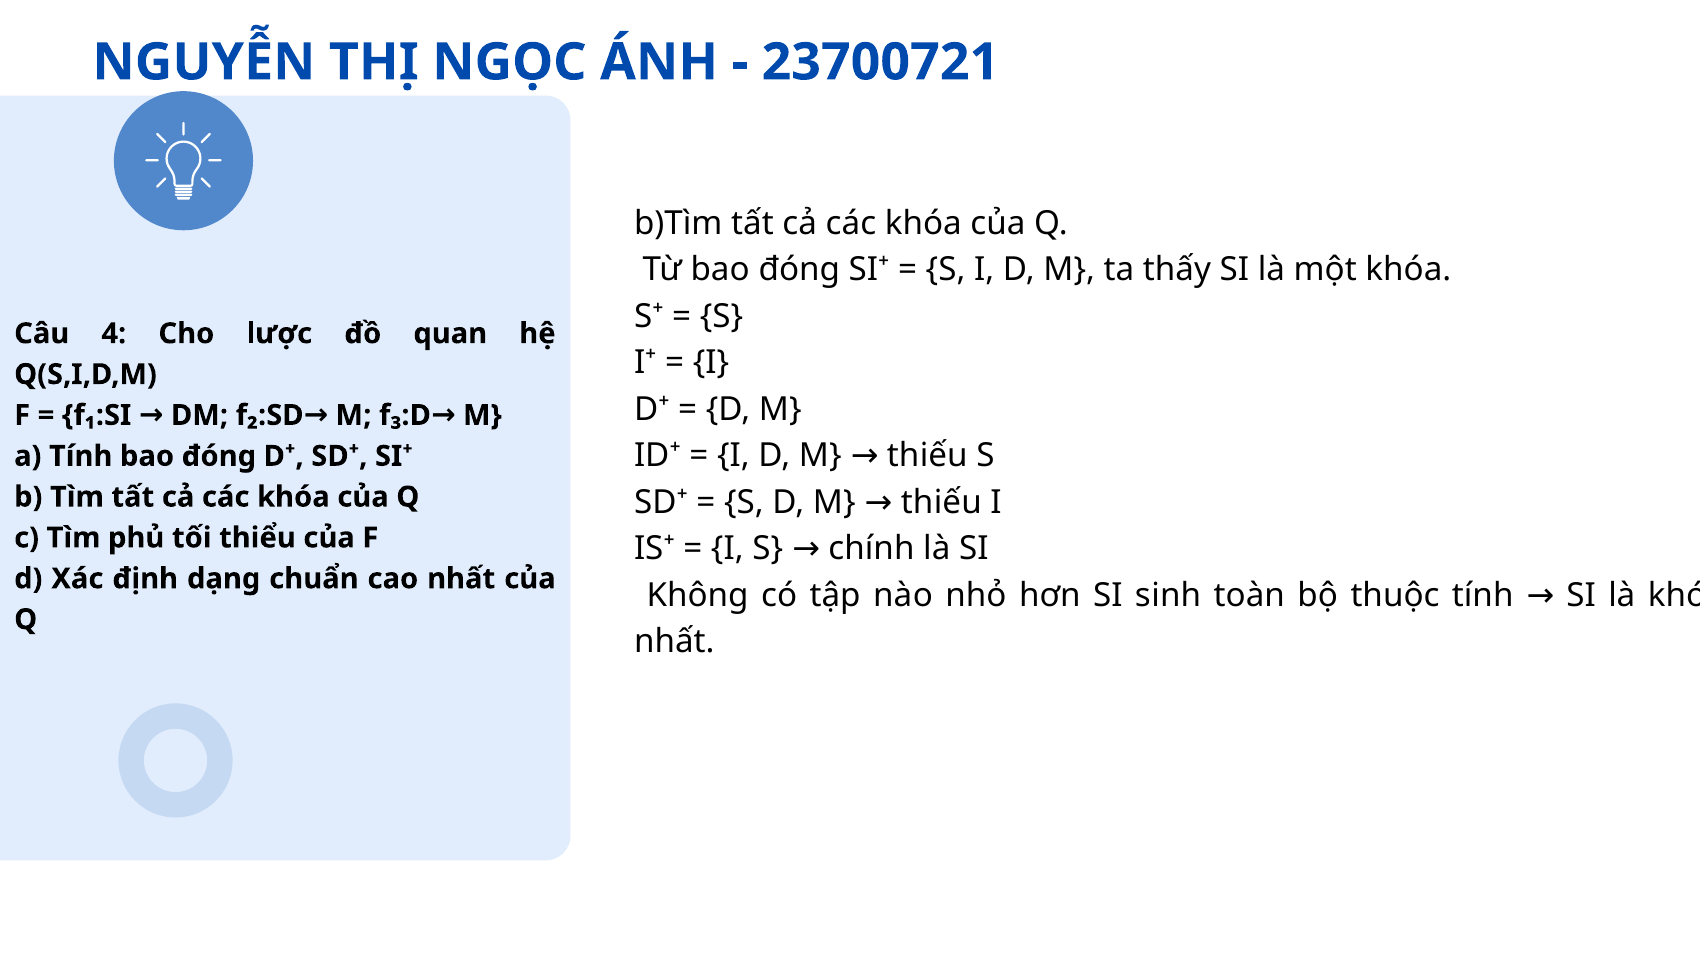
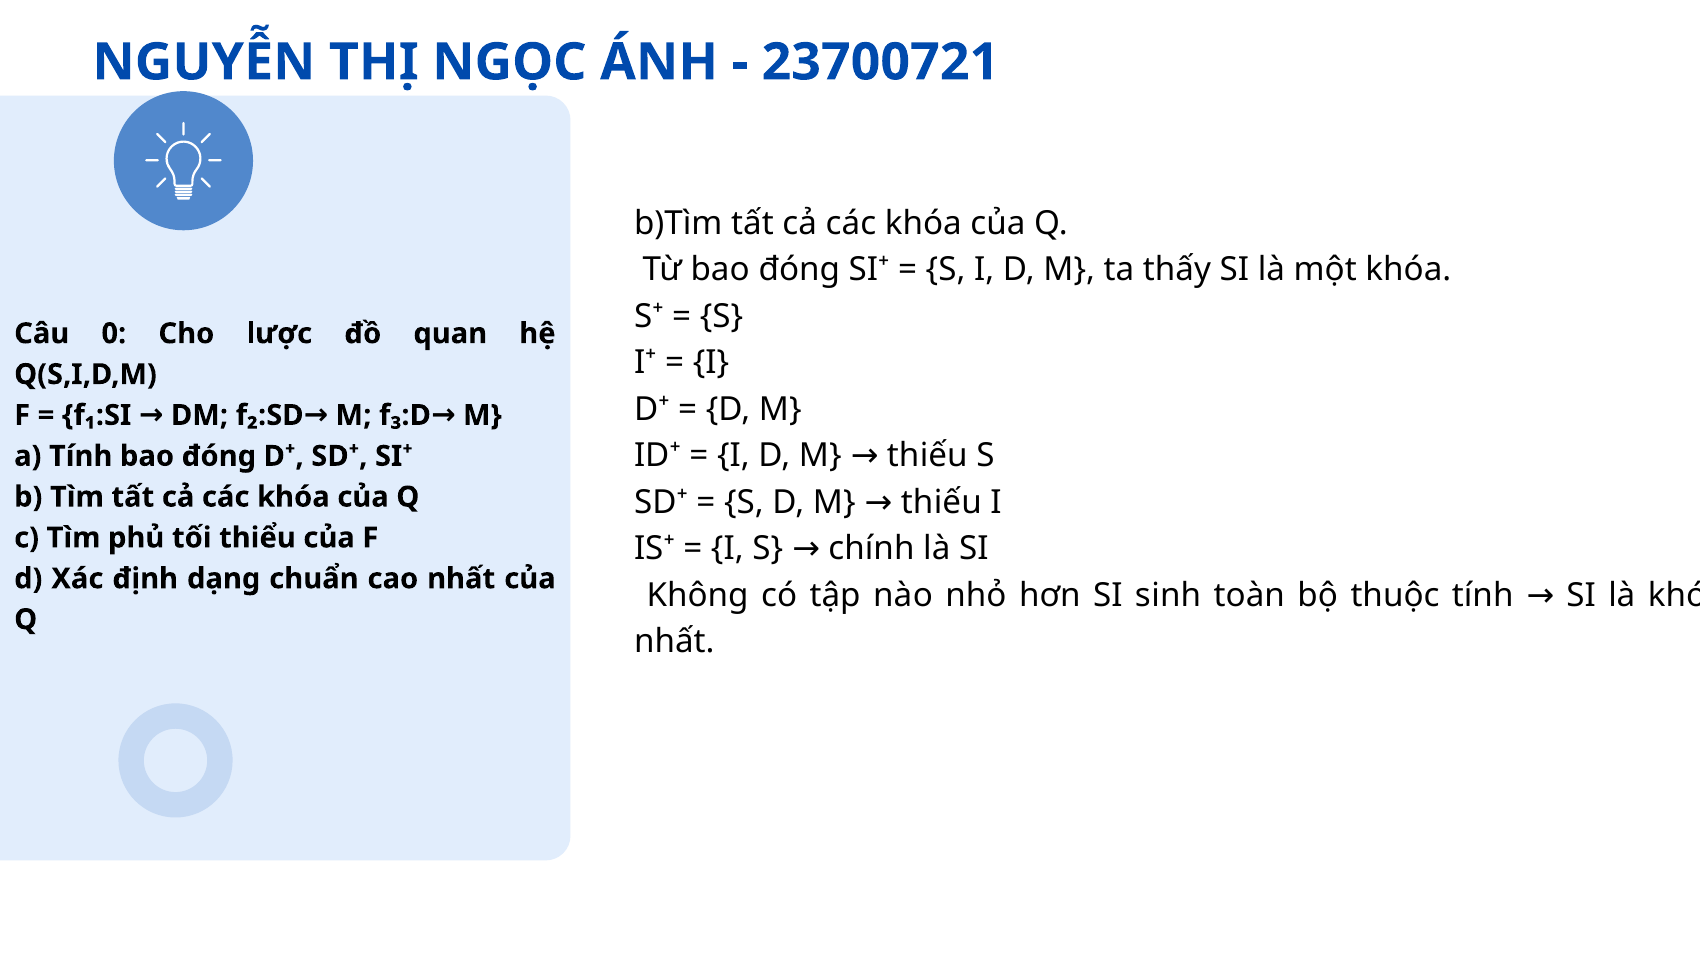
4: 4 -> 0
